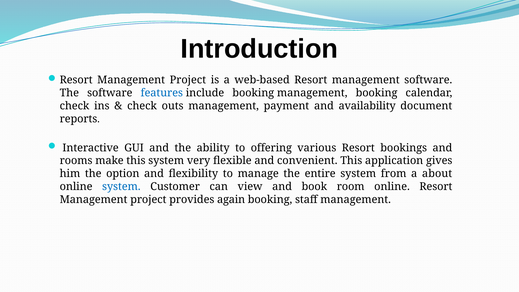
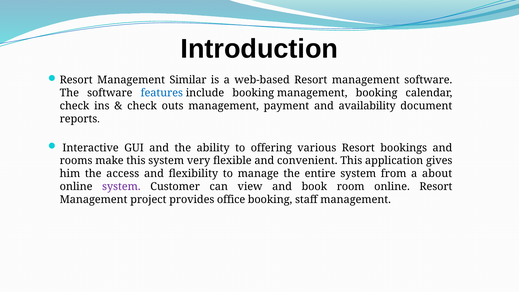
Project at (188, 80): Project -> Similar
option: option -> access
system at (121, 187) colour: blue -> purple
again: again -> office
